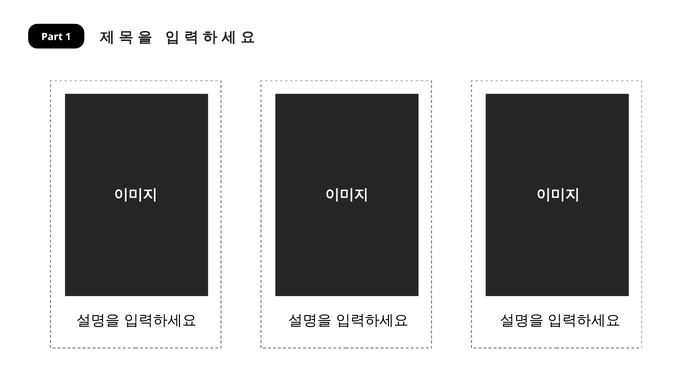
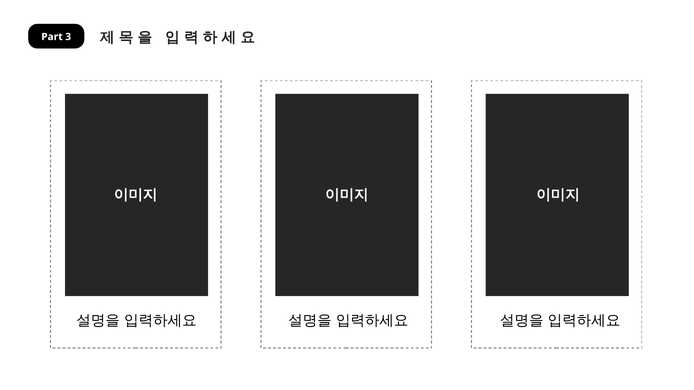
1: 1 -> 3
